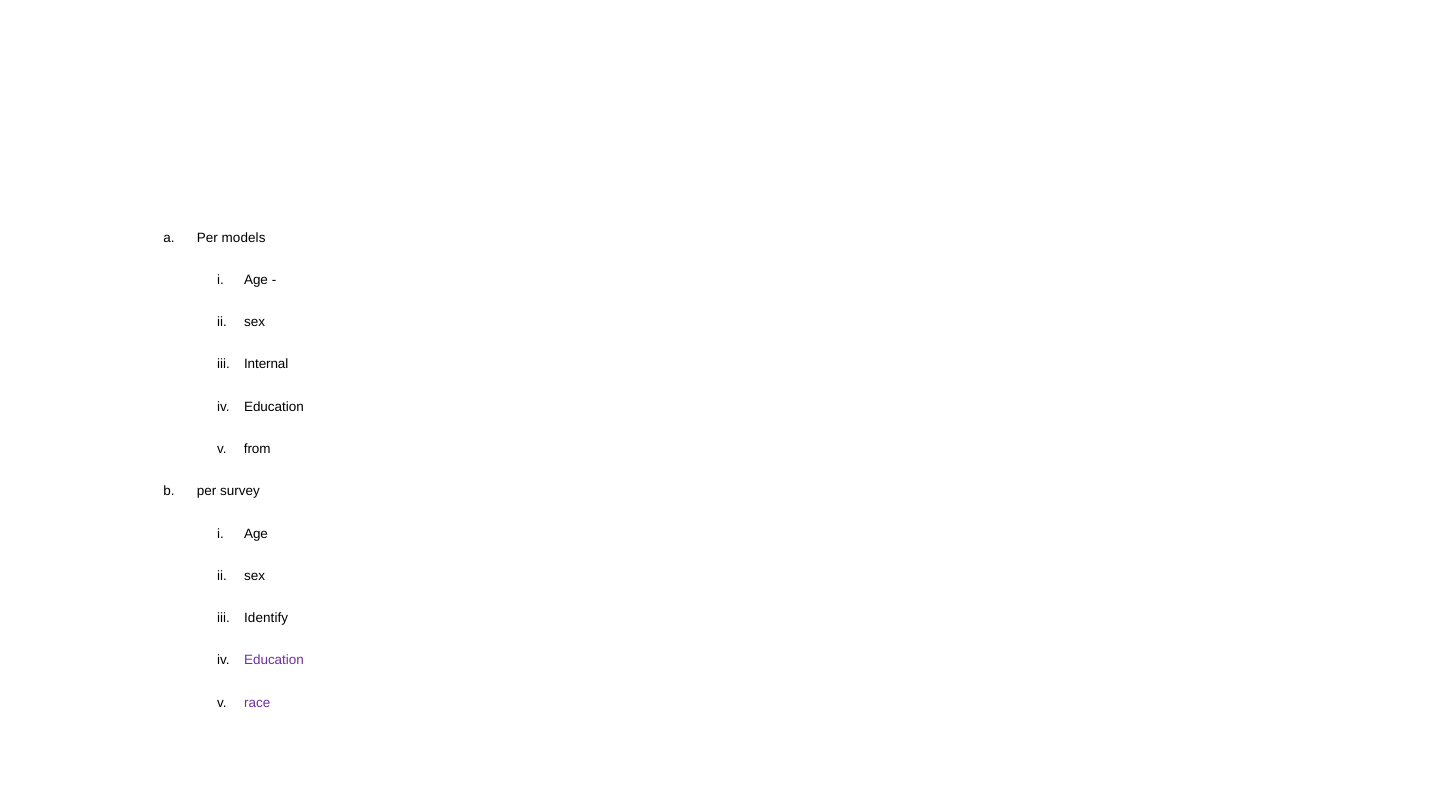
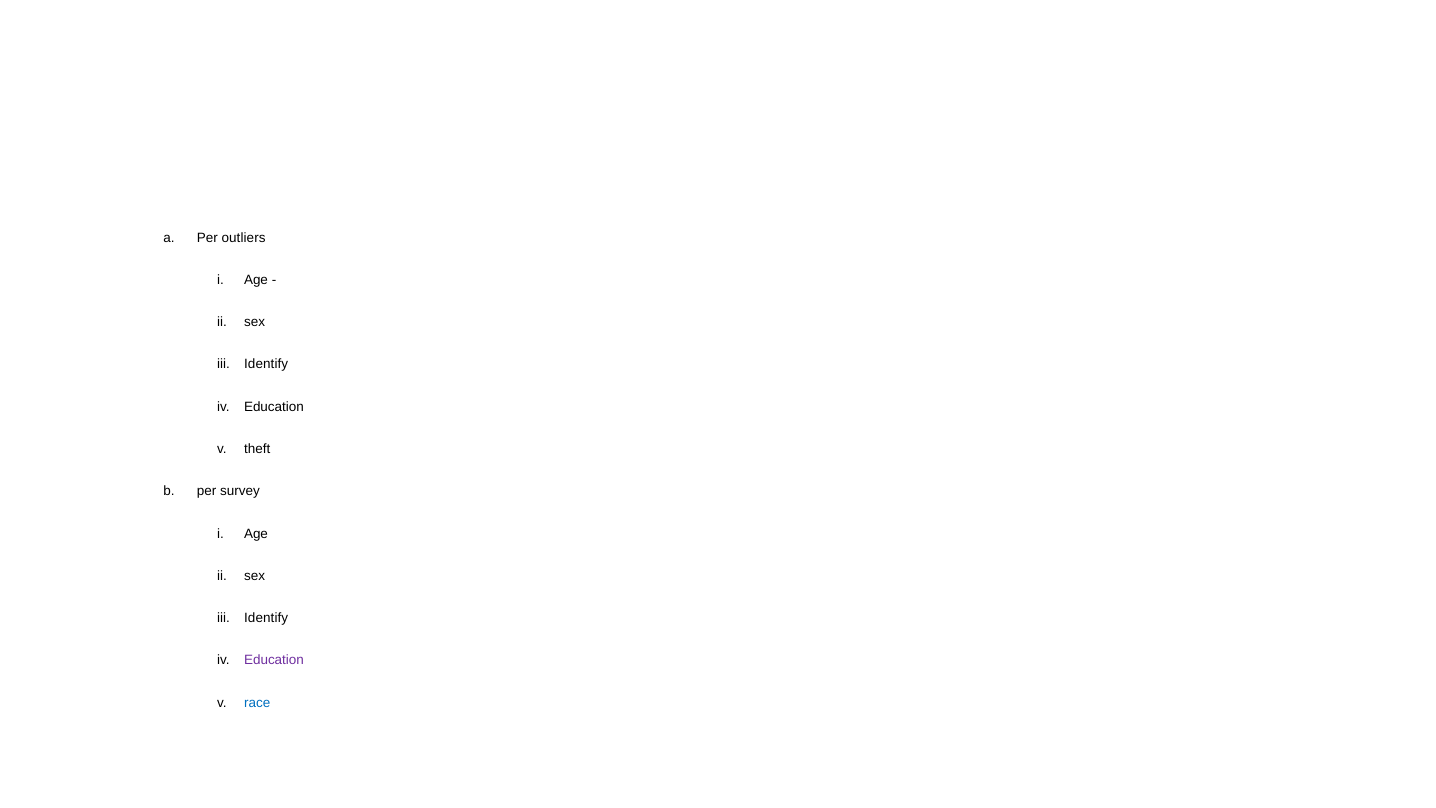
models: models -> outliers
Internal at (266, 364): Internal -> Identify
from: from -> theft
race colour: purple -> blue
